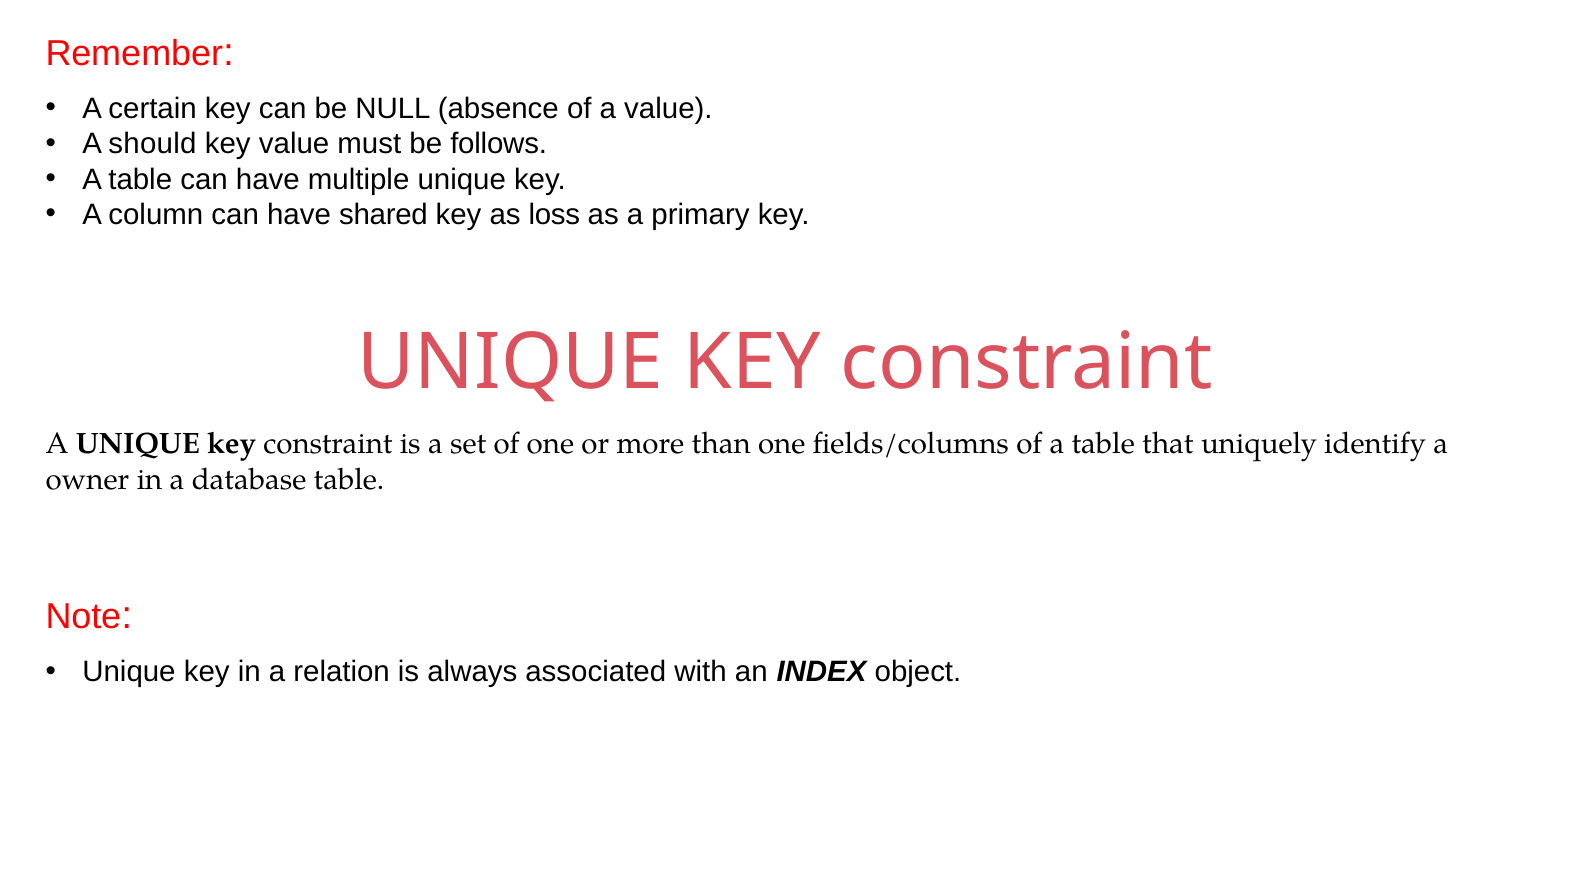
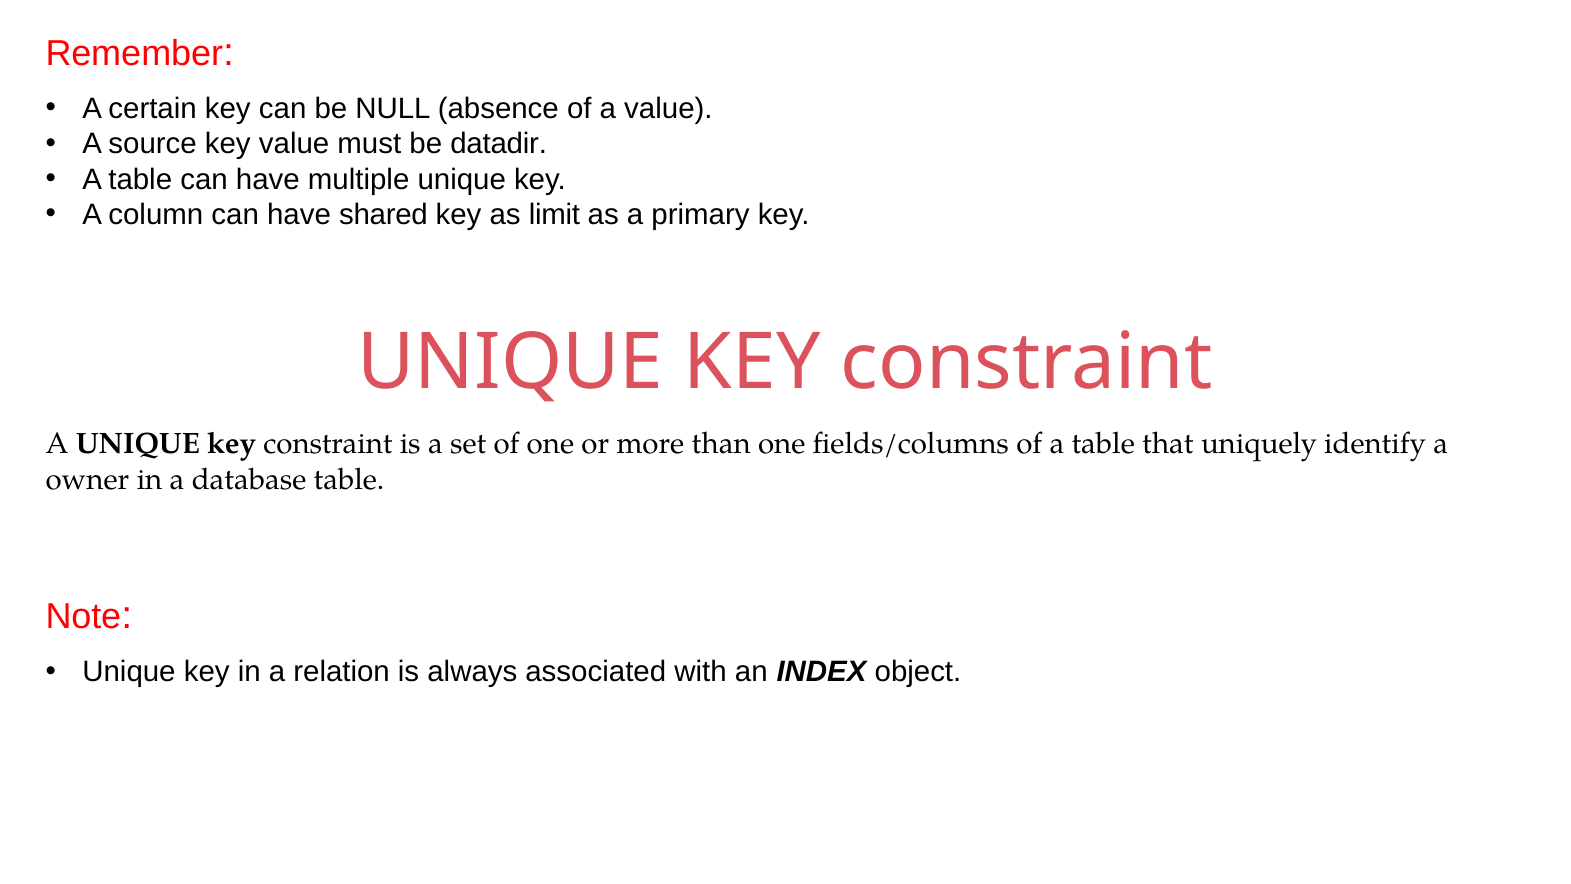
should: should -> source
follows: follows -> datadir
loss: loss -> limit
